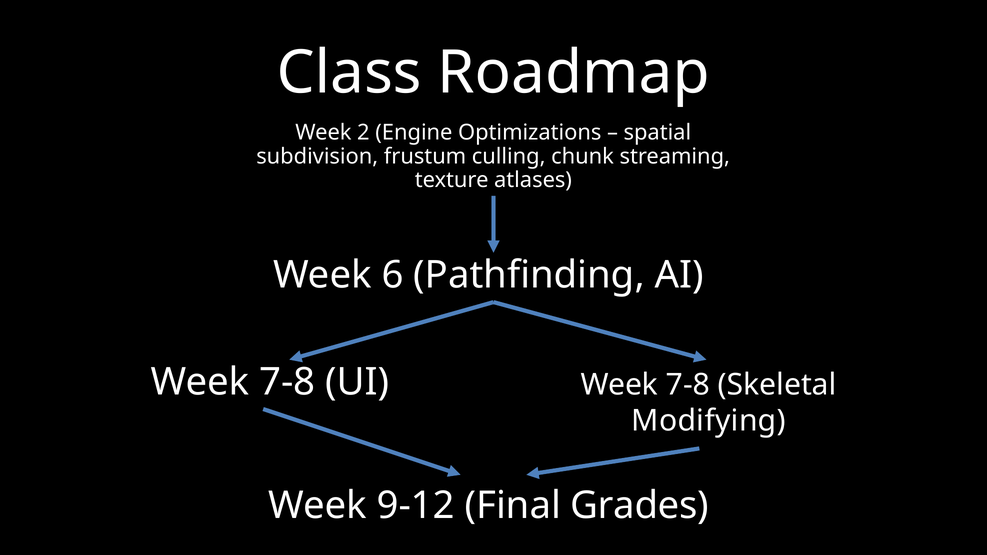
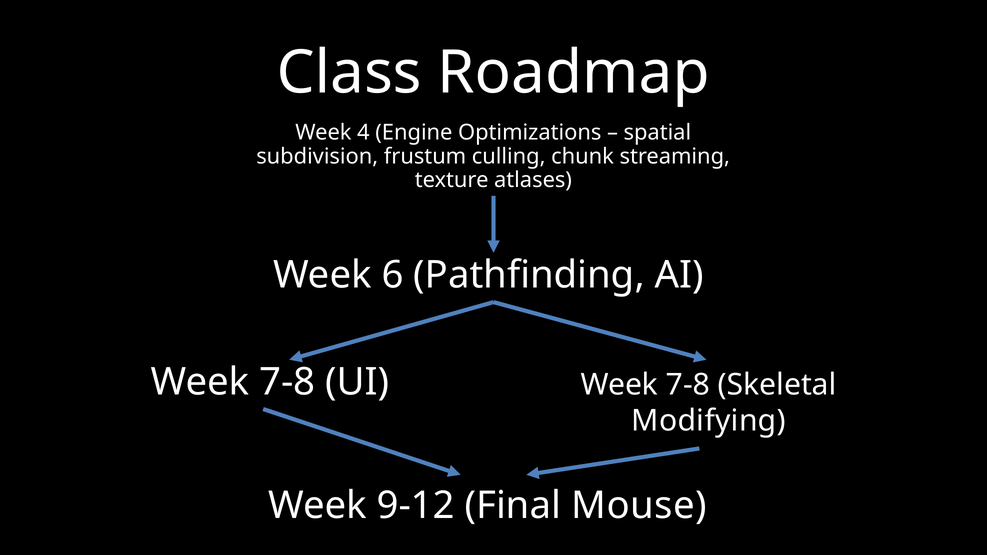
2: 2 -> 4
Grades: Grades -> Mouse
